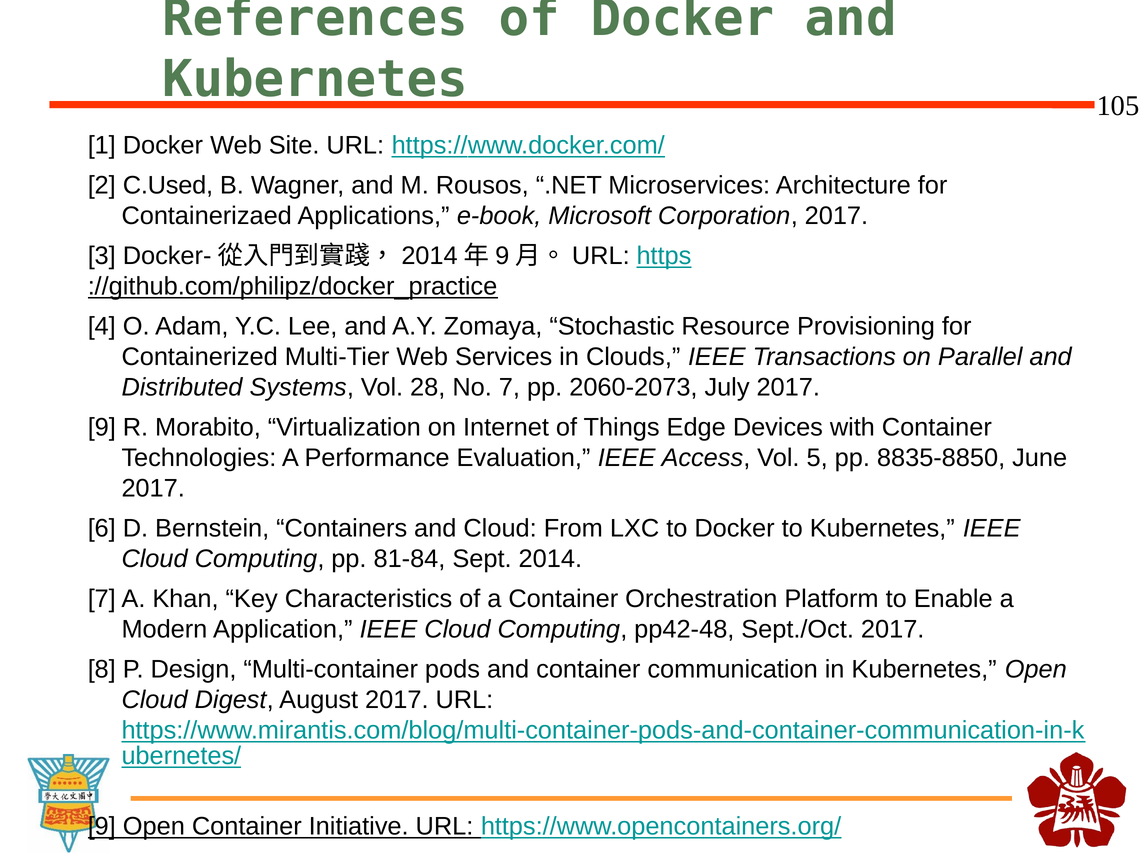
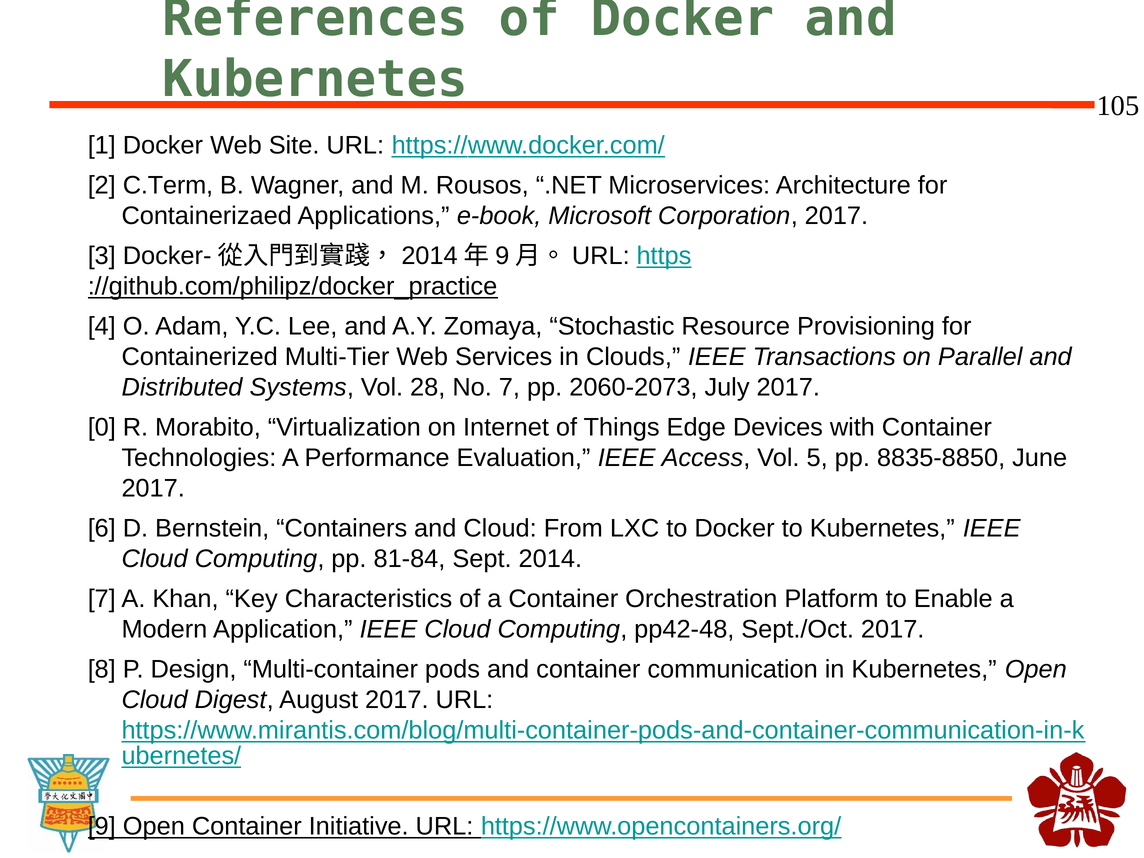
C.Used: C.Used -> C.Term
9 at (102, 427): 9 -> 0
